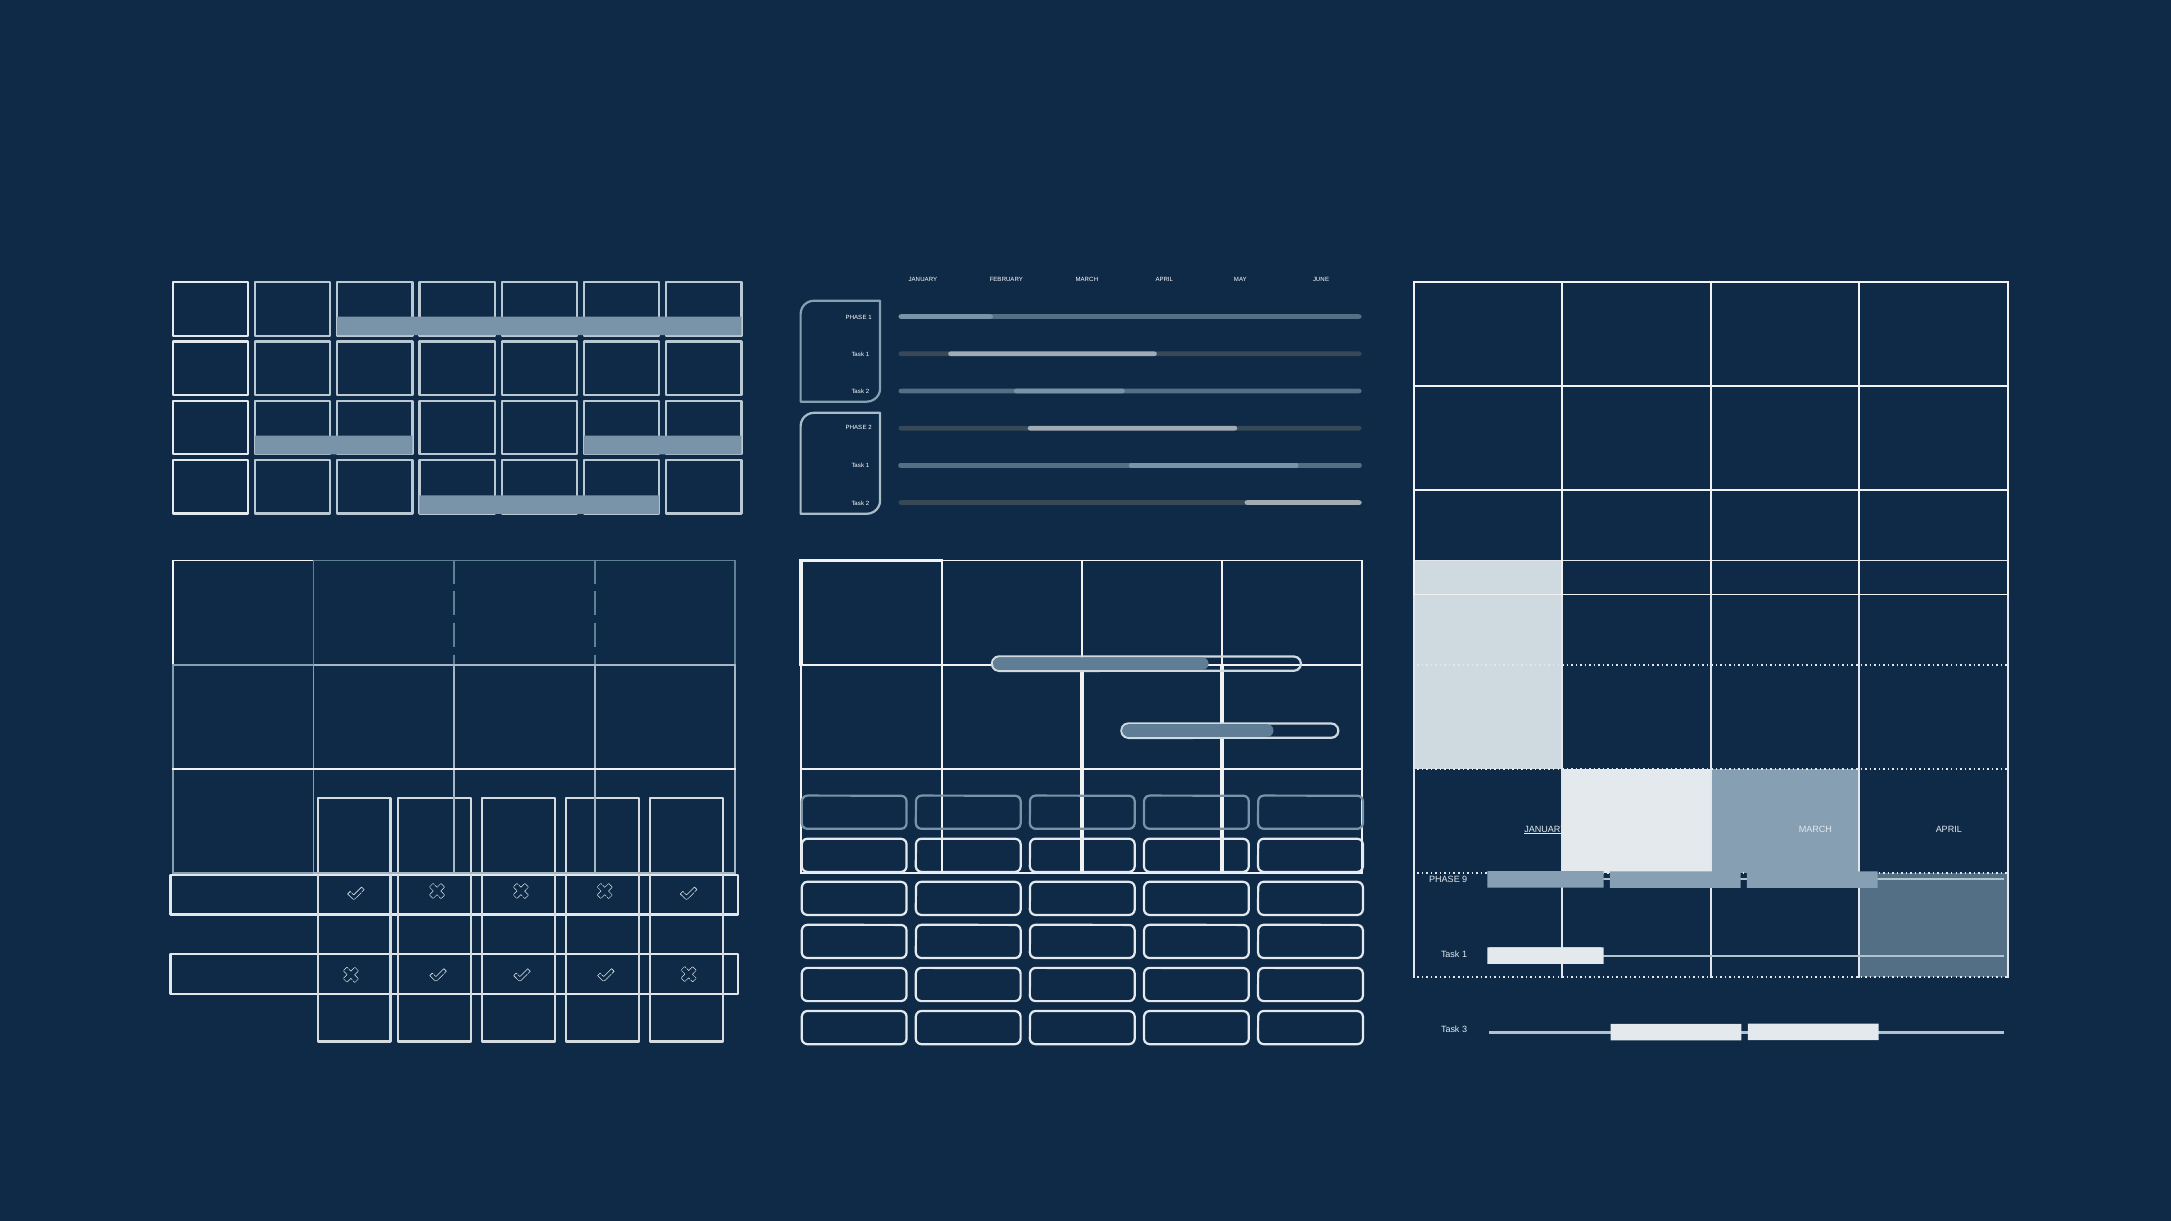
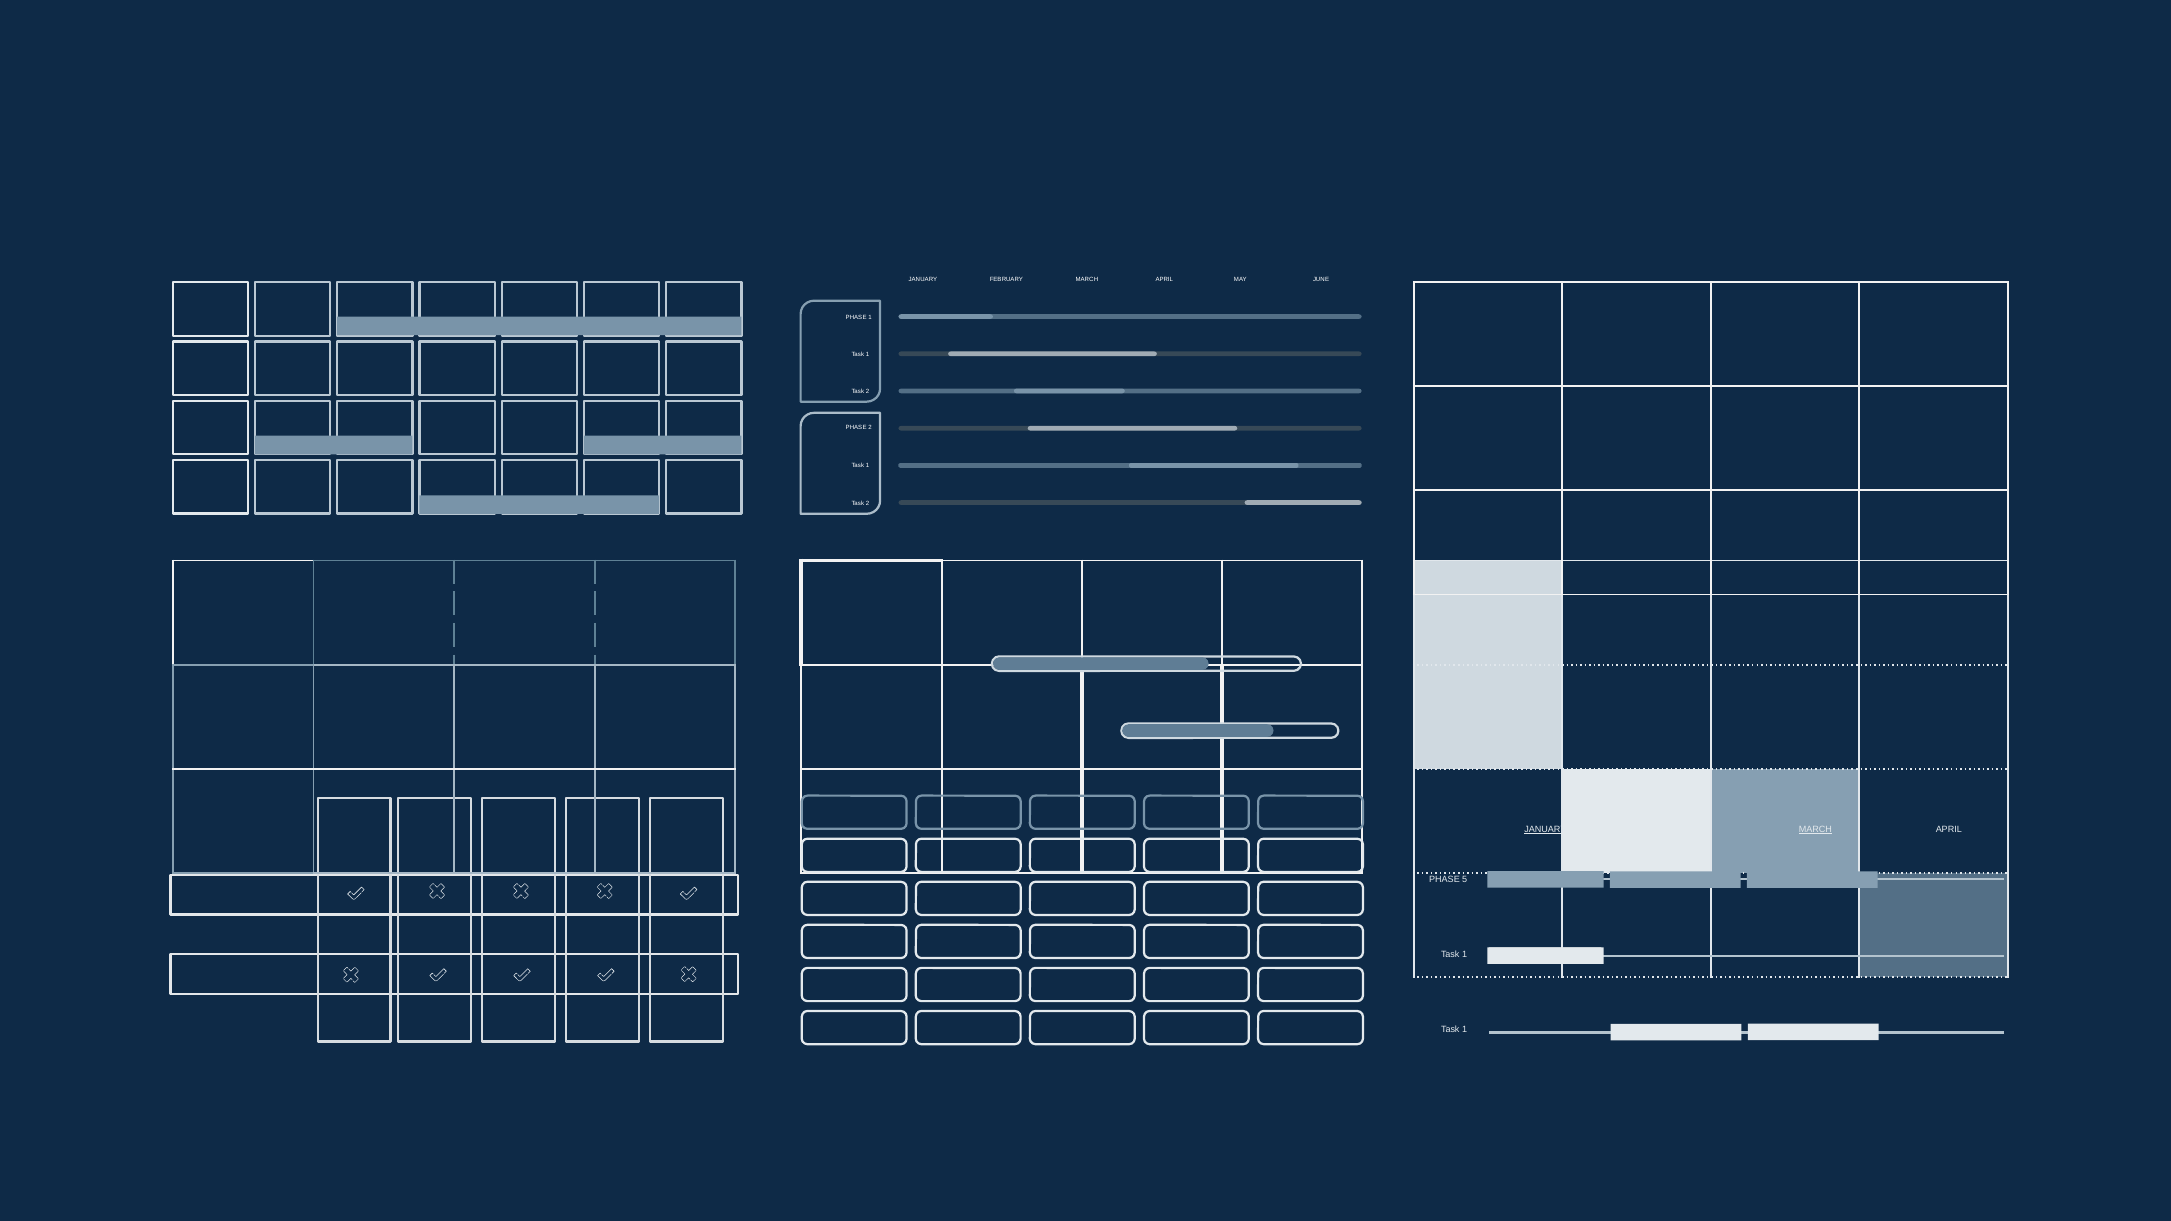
MARCH at (1815, 830) underline: none -> present
9: 9 -> 5
3 at (1465, 1030): 3 -> 1
